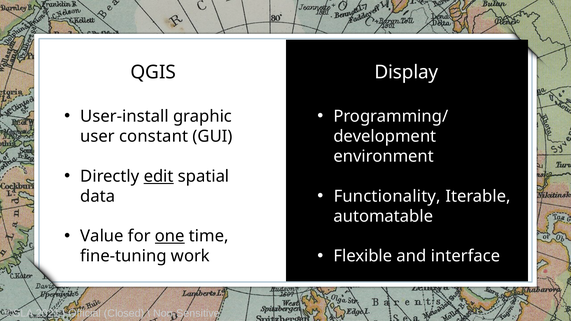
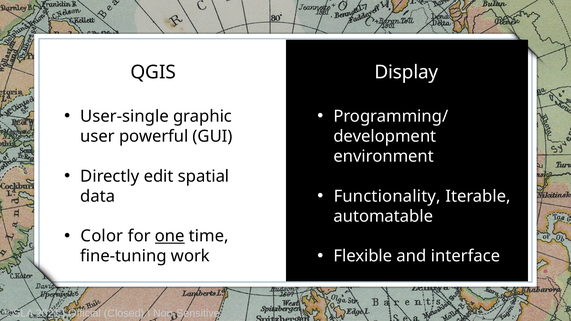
User-install: User-install -> User-single
constant: constant -> powerful
edit underline: present -> none
Value: Value -> Color
